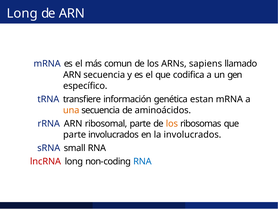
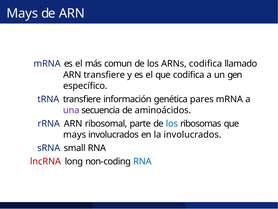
Long at (22, 13): Long -> Mays
ARNs sapiens: sapiens -> codifica
ARN secuencia: secuencia -> transfiere
estan: estan -> pares
una colour: orange -> purple
los at (172, 123) colour: orange -> blue
parte at (75, 135): parte -> mays
